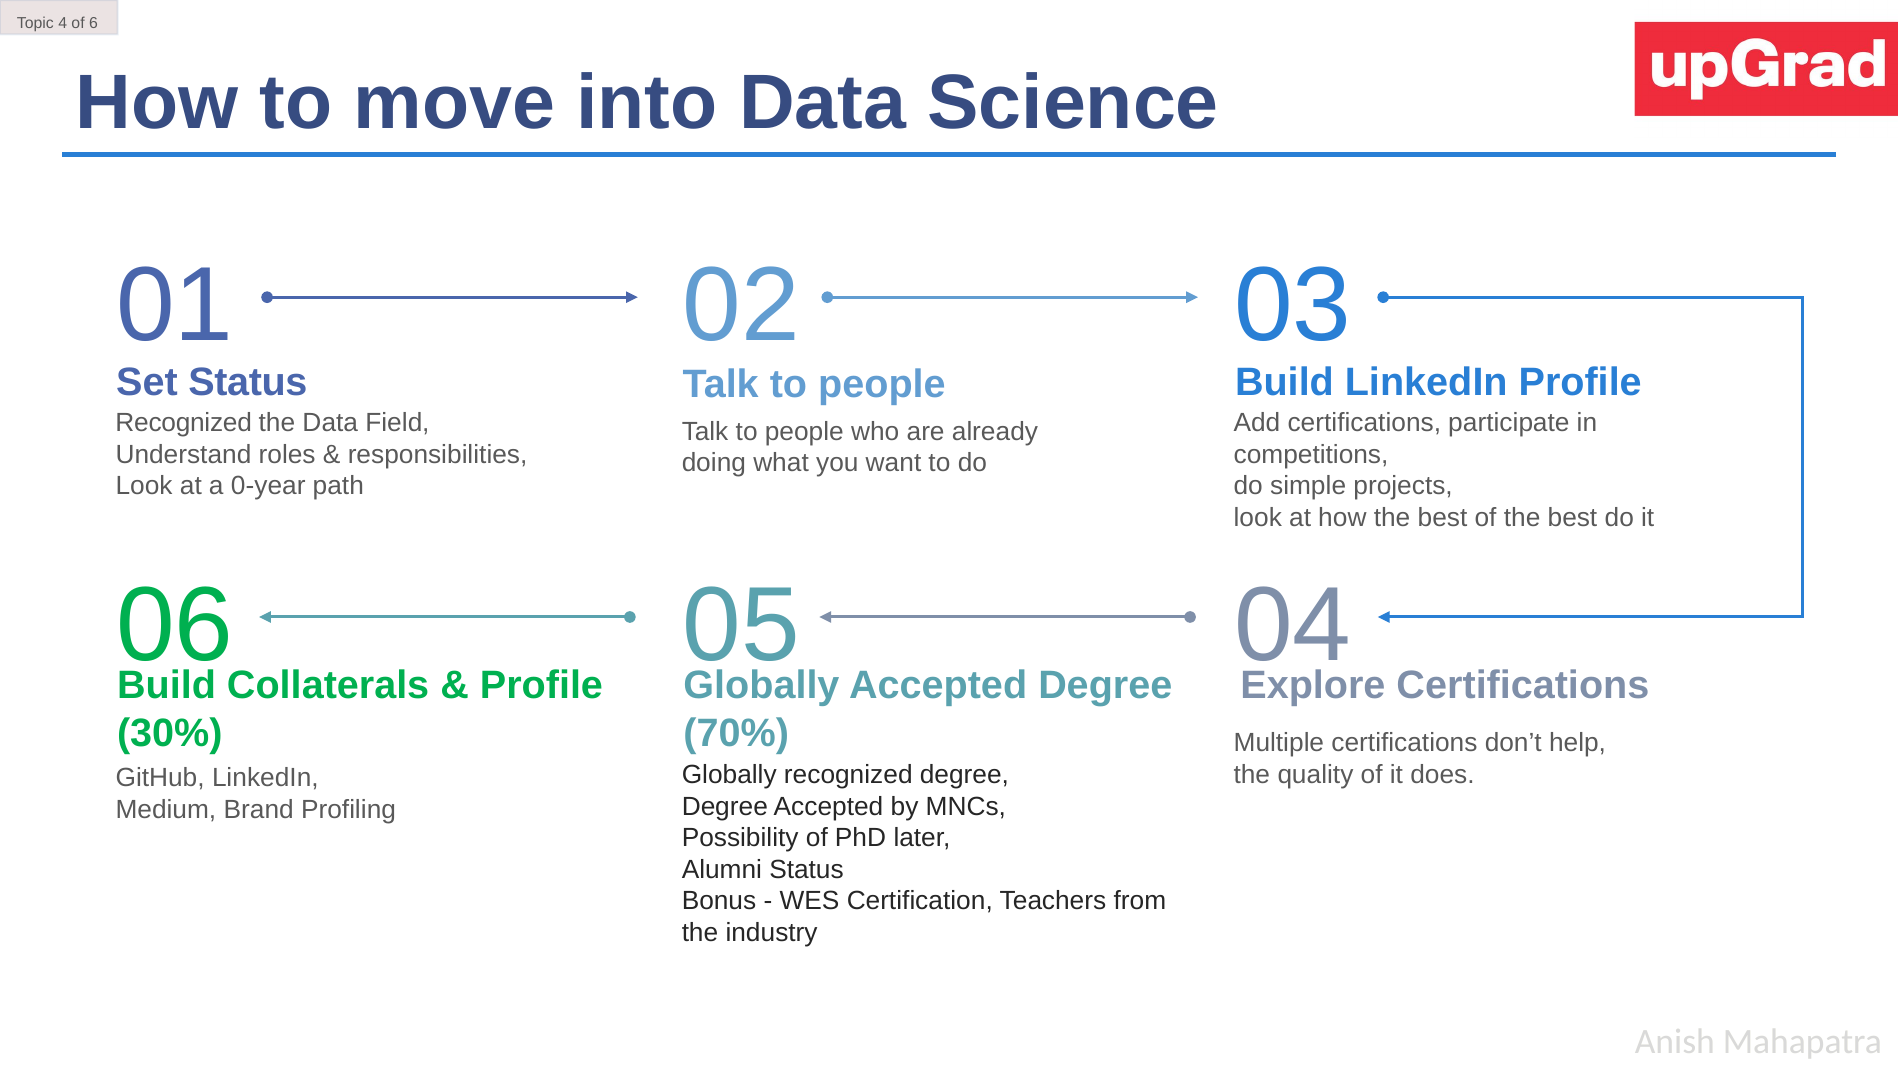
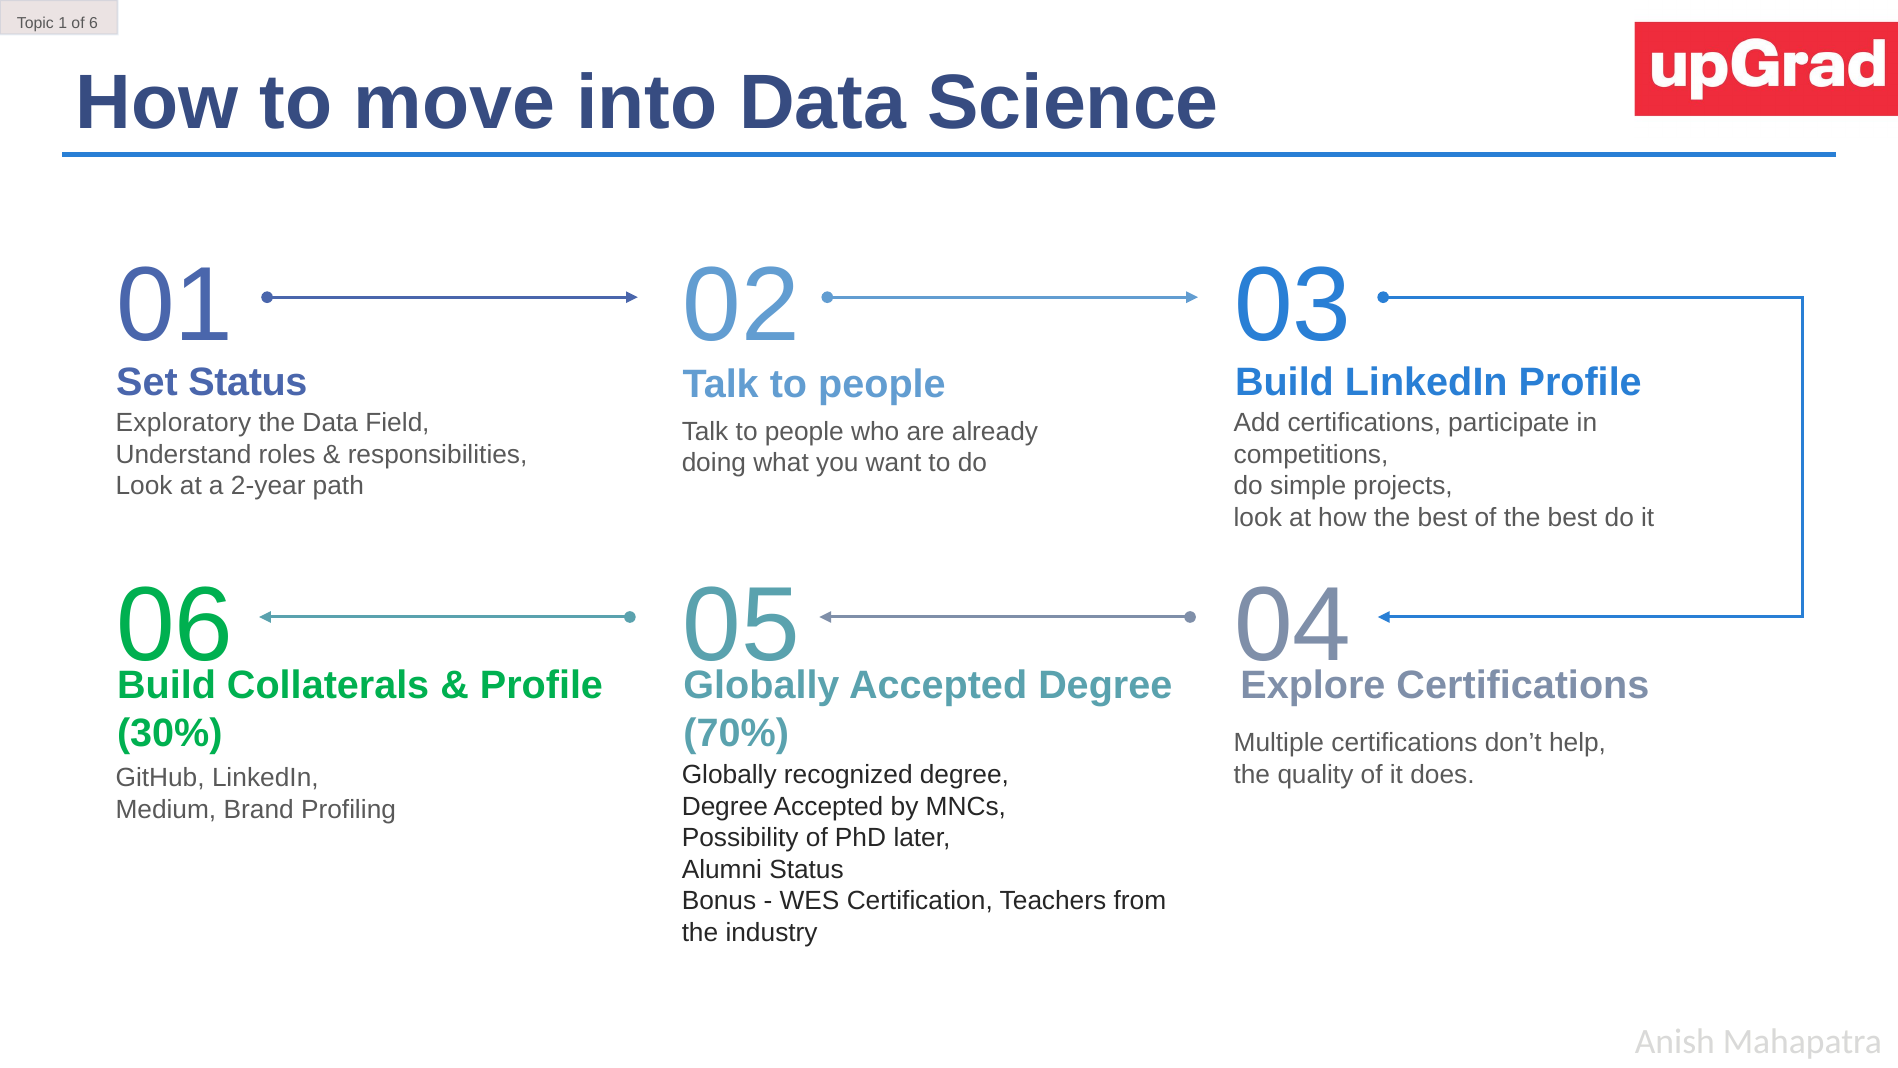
4: 4 -> 1
Recognized at (184, 423): Recognized -> Exploratory
0-year: 0-year -> 2-year
